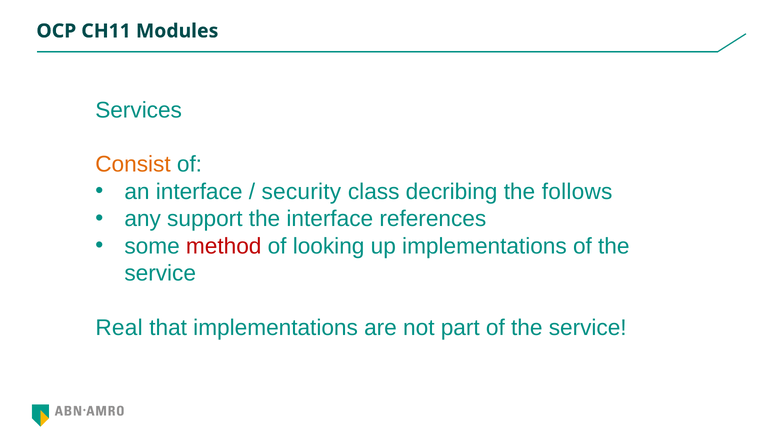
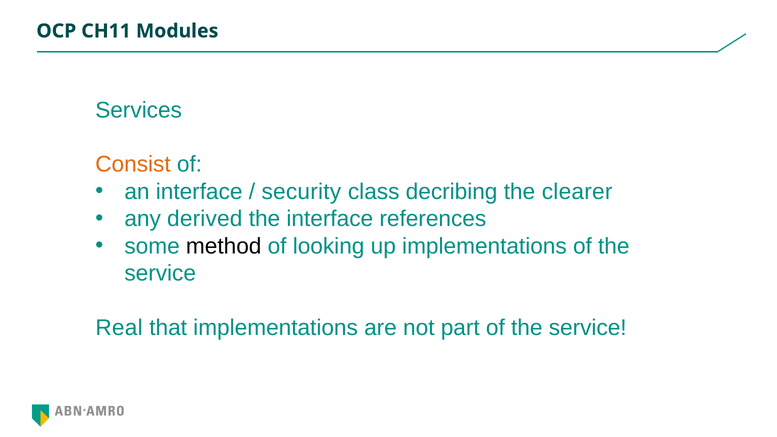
follows: follows -> clearer
support: support -> derived
method colour: red -> black
